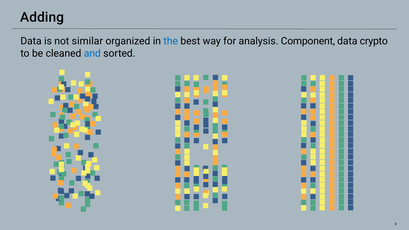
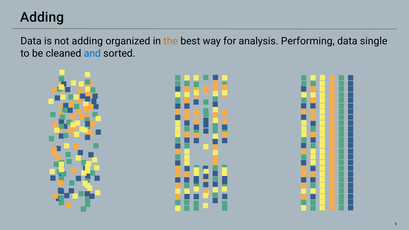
not similar: similar -> adding
the colour: blue -> orange
Component: Component -> Performing
crypto: crypto -> single
